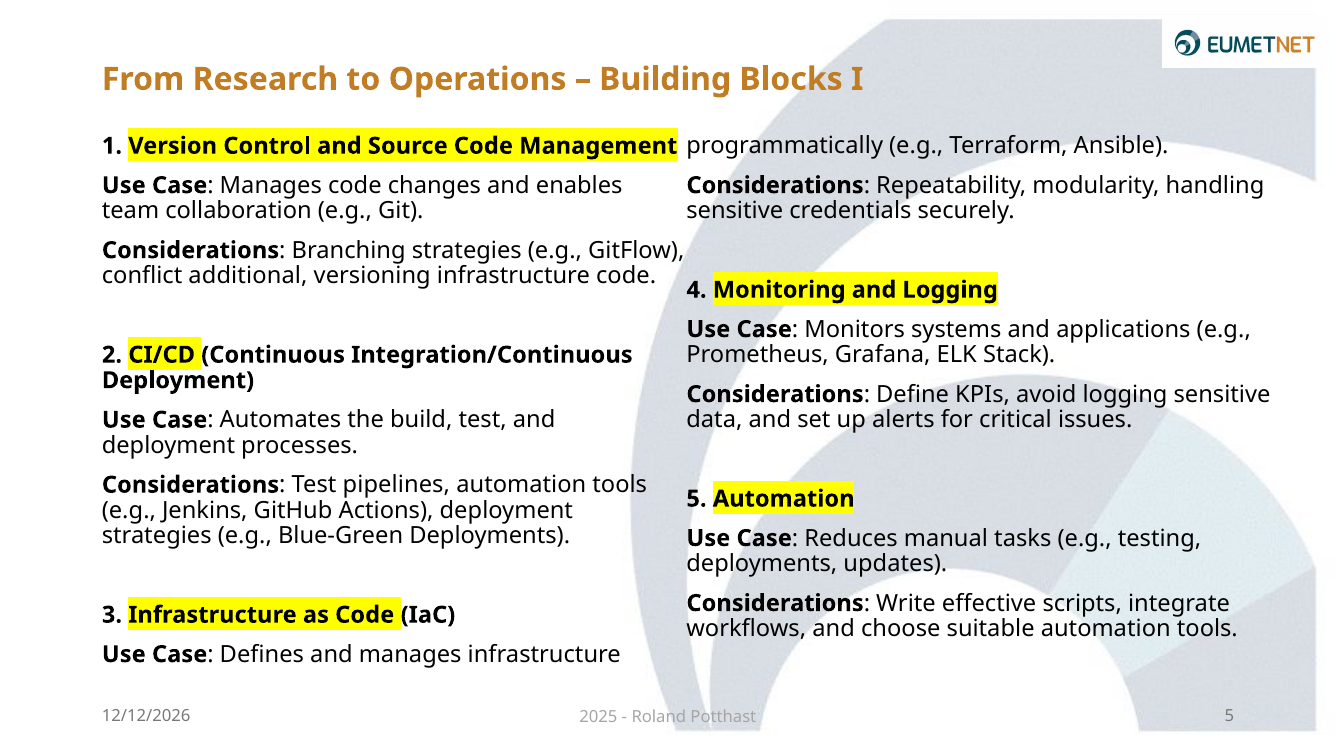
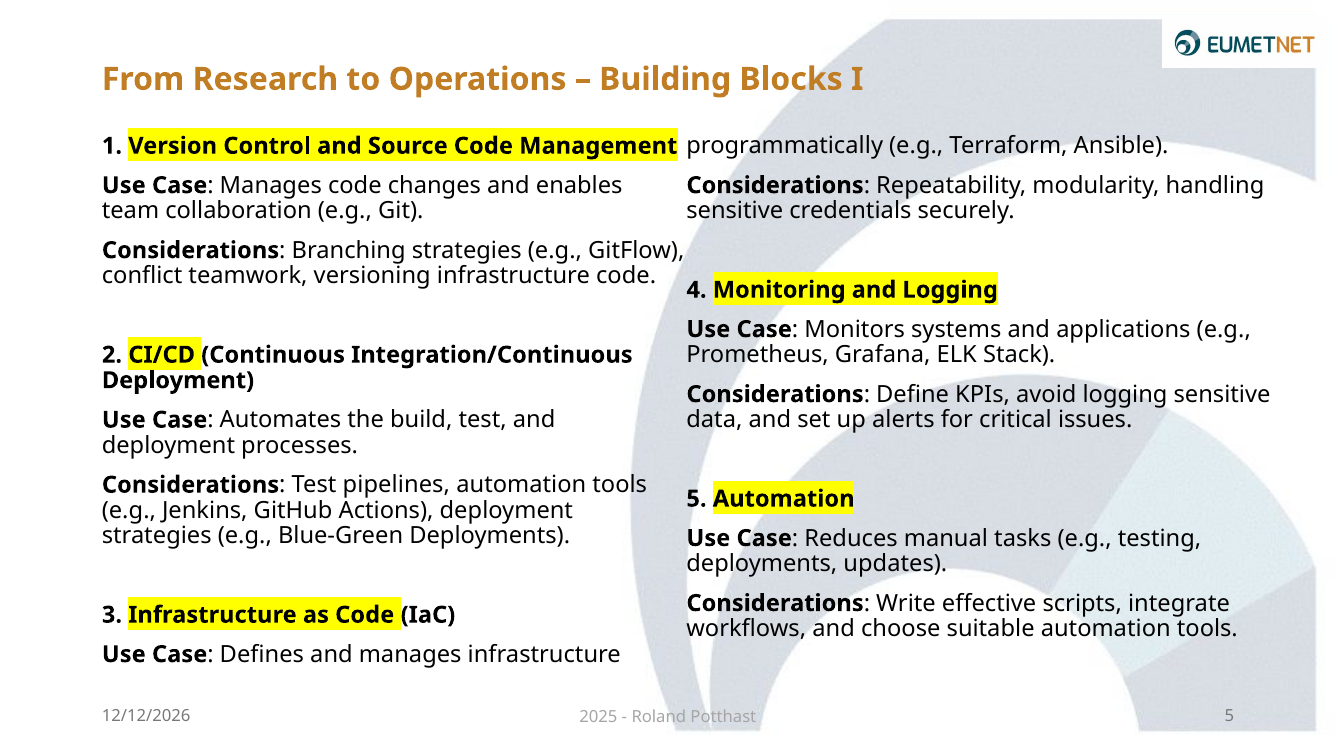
additional: additional -> teamwork
